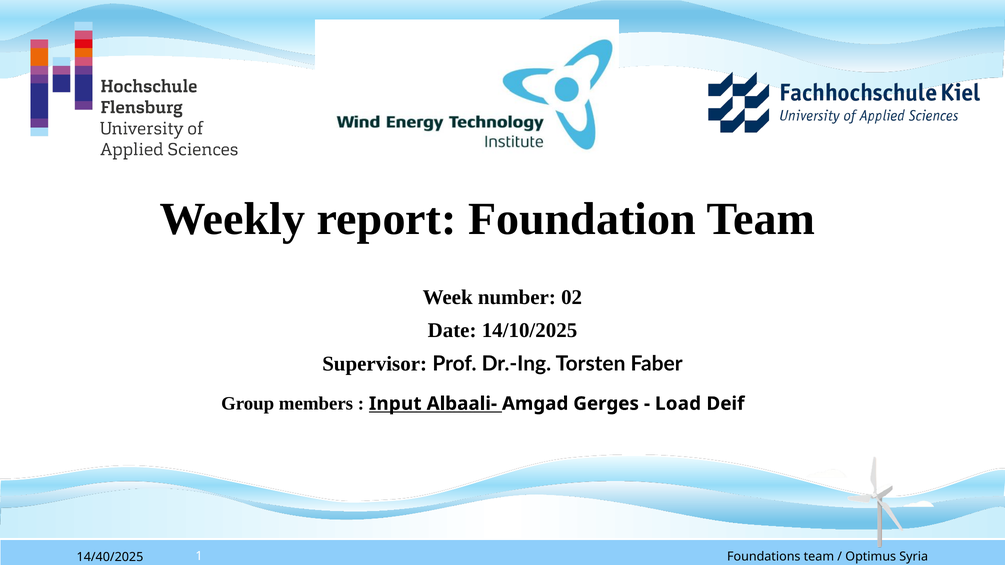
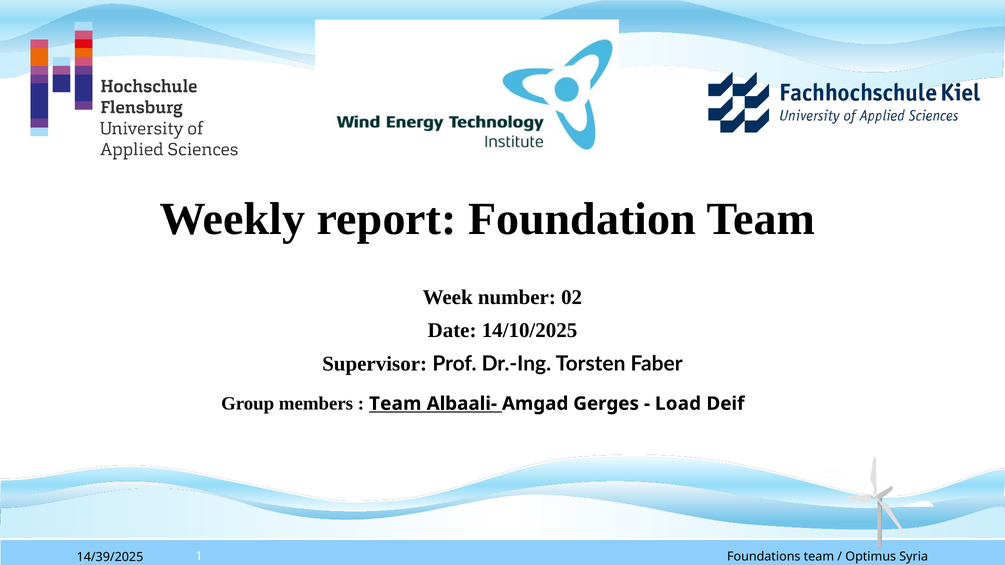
Input at (395, 404): Input -> Team
14/40/2025: 14/40/2025 -> 14/39/2025
